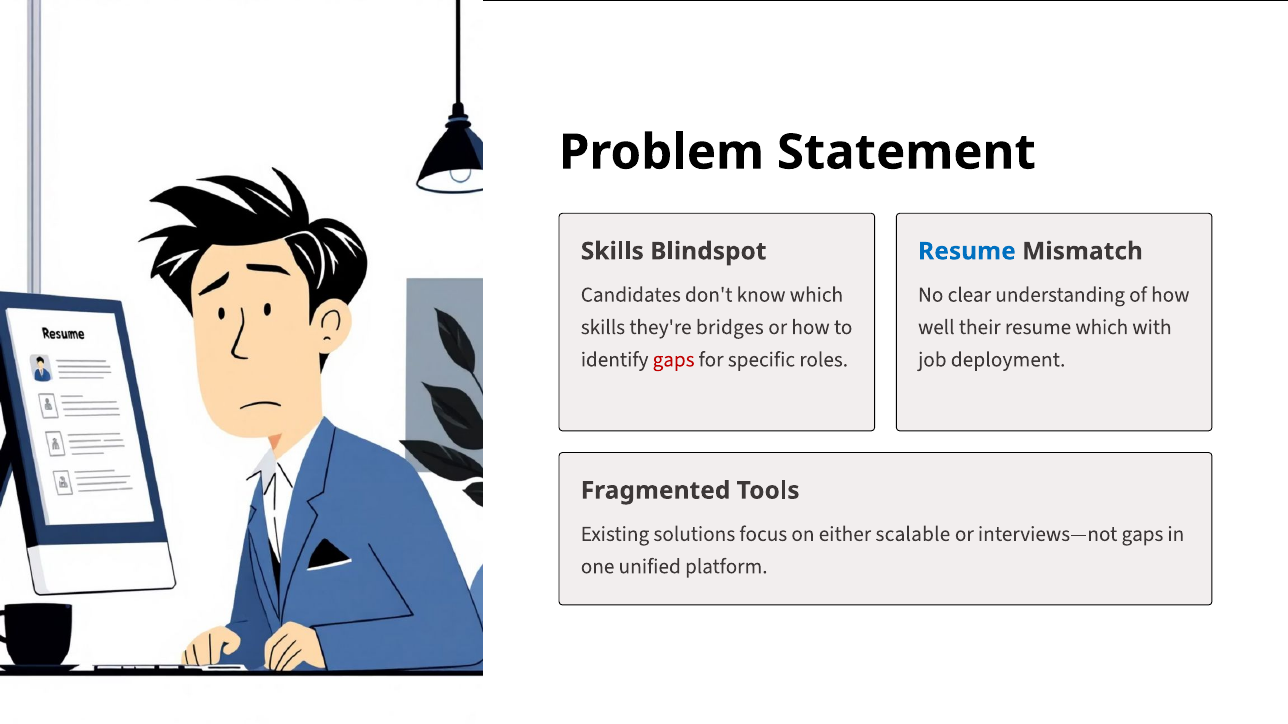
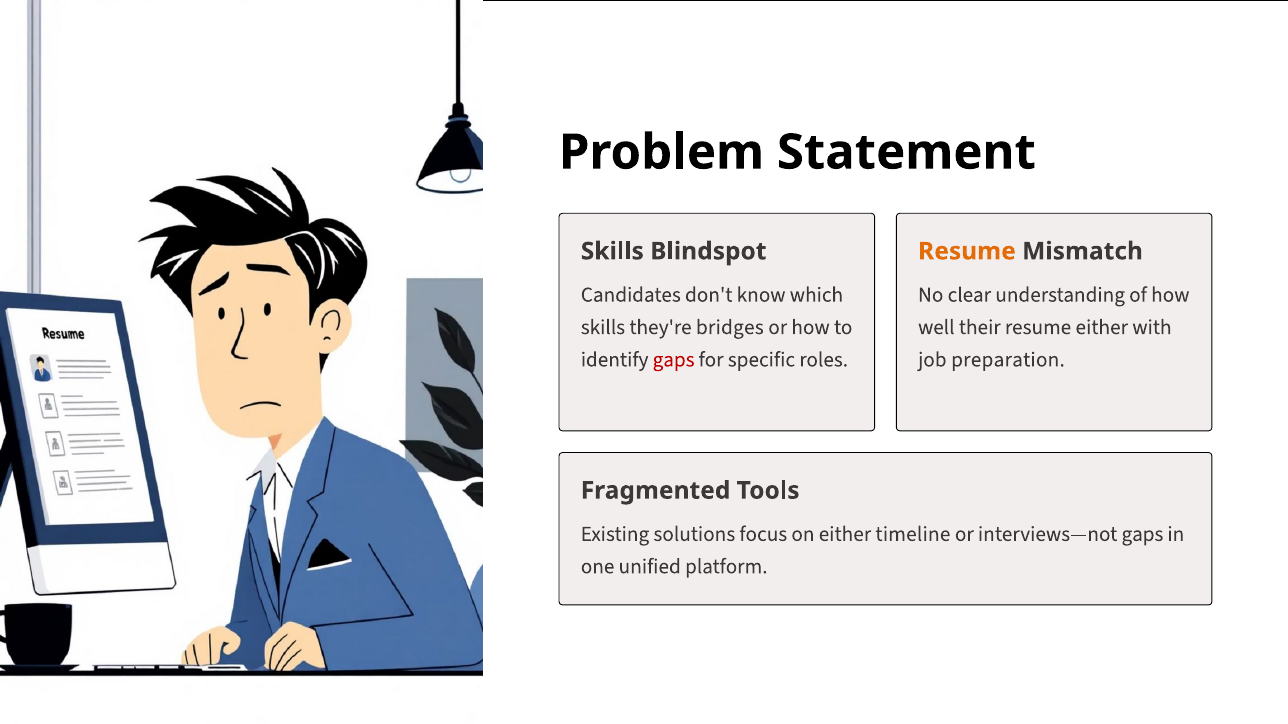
Resume at (967, 251) colour: blue -> orange
resume which: which -> either
deployment: deployment -> preparation
scalable: scalable -> timeline
